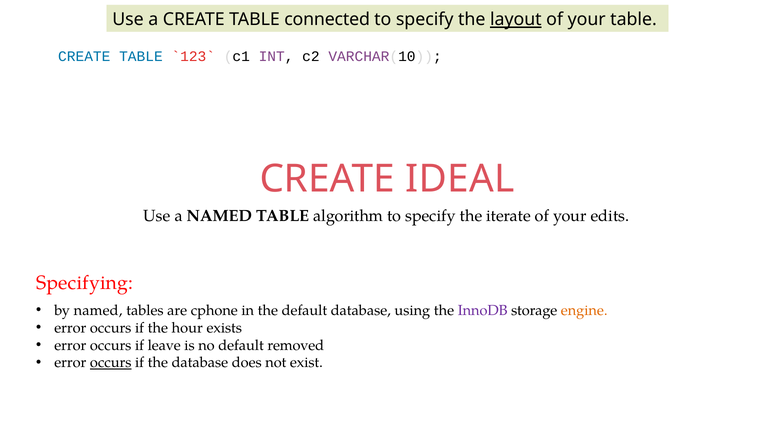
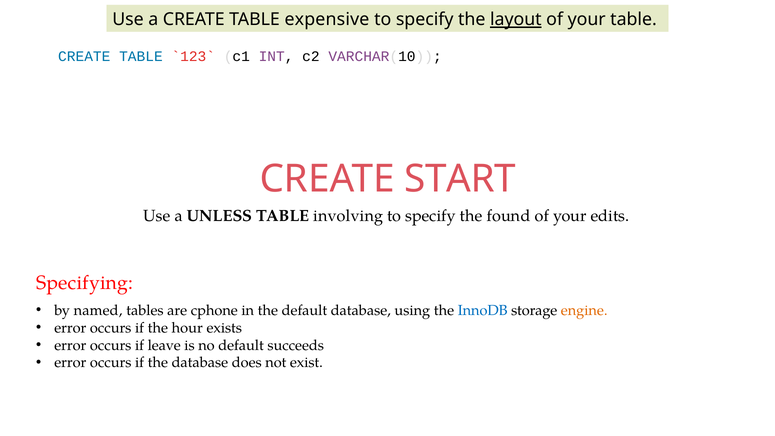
connected: connected -> expensive
IDEAL: IDEAL -> START
a NAMED: NAMED -> UNLESS
algorithm: algorithm -> involving
iterate: iterate -> found
InnoDB colour: purple -> blue
removed: removed -> succeeds
occurs at (111, 363) underline: present -> none
